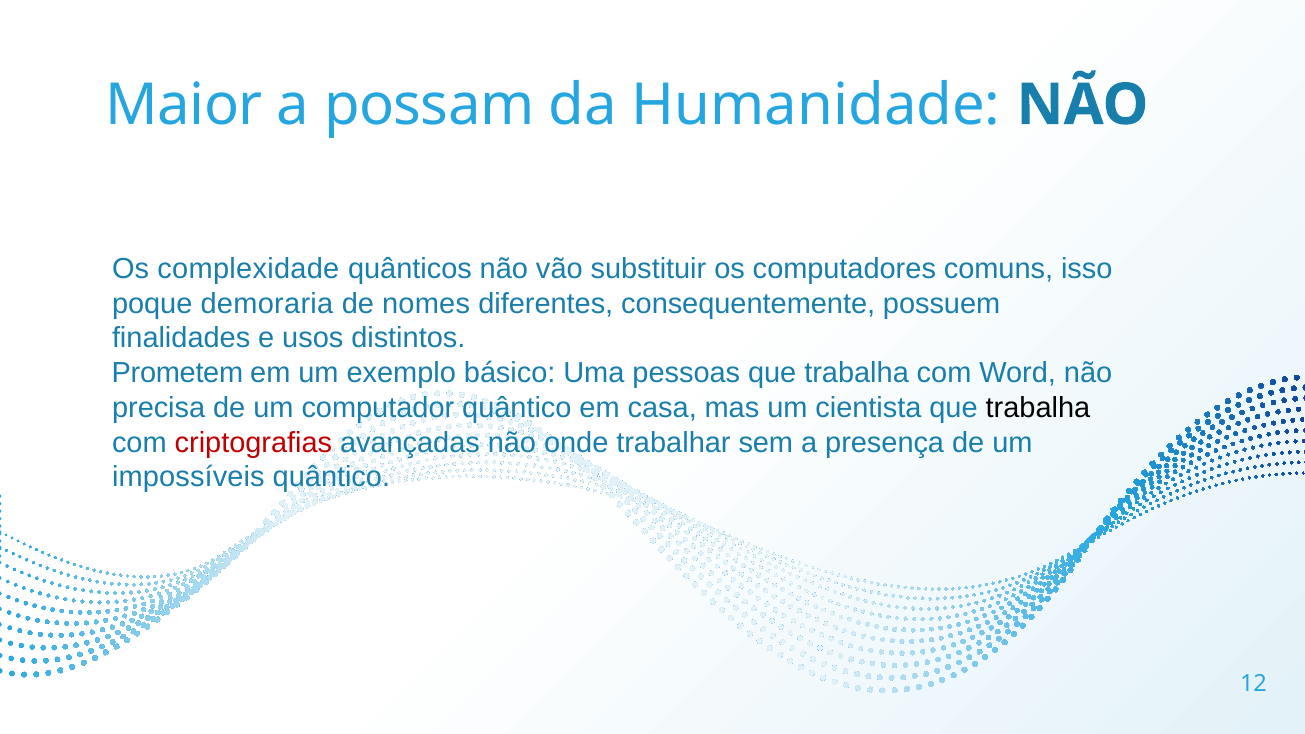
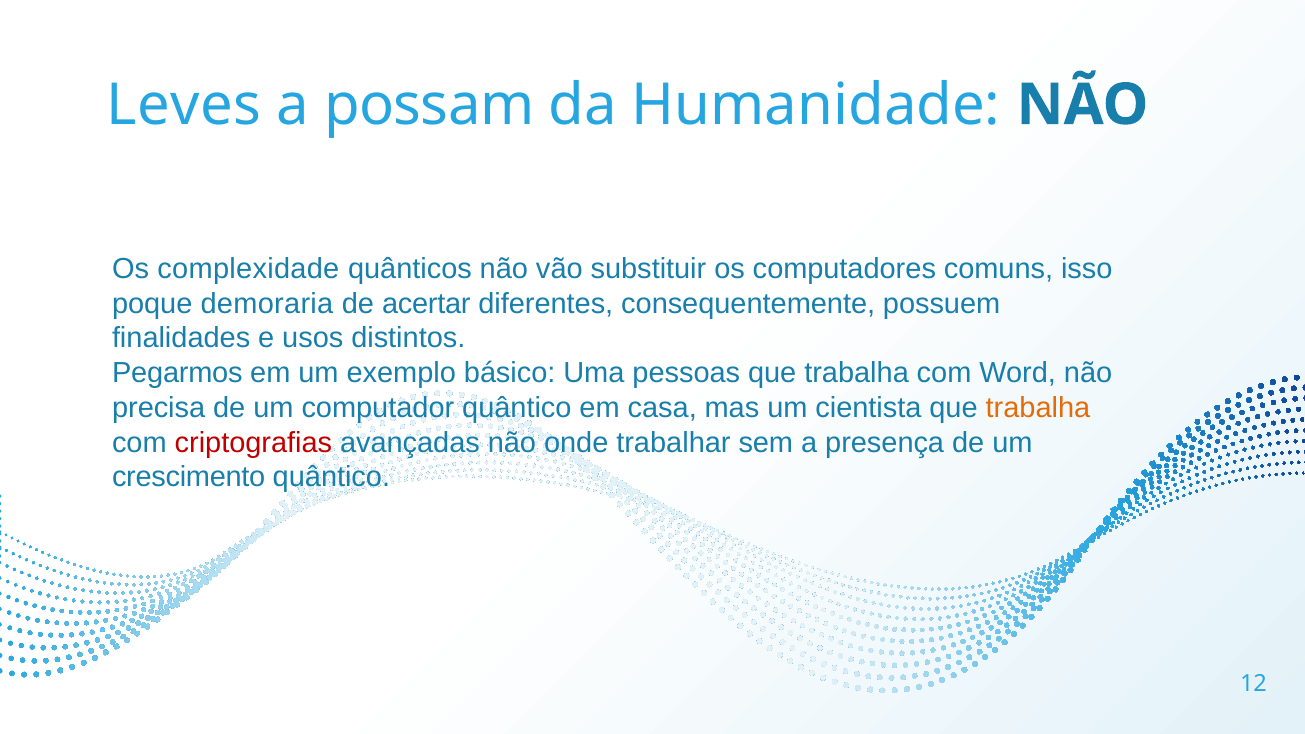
Maior: Maior -> Leves
nomes: nomes -> acertar
Prometem: Prometem -> Pegarmos
trabalha at (1038, 408) colour: black -> orange
impossíveis: impossíveis -> crescimento
